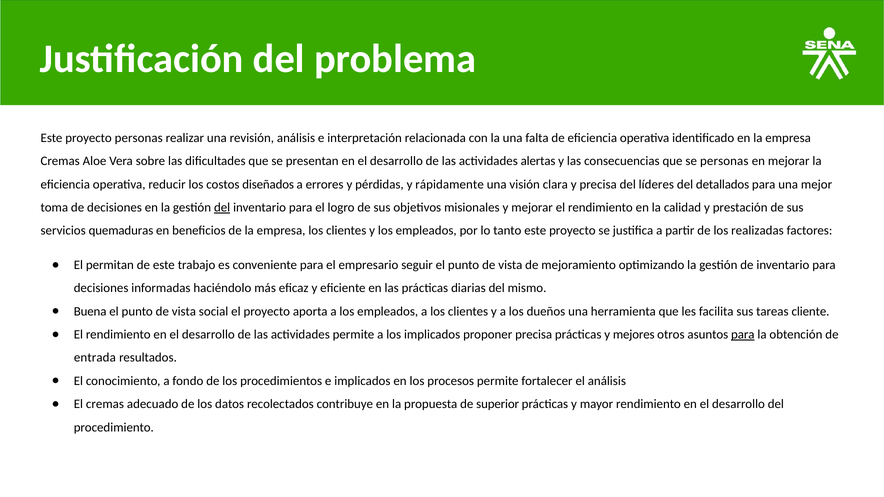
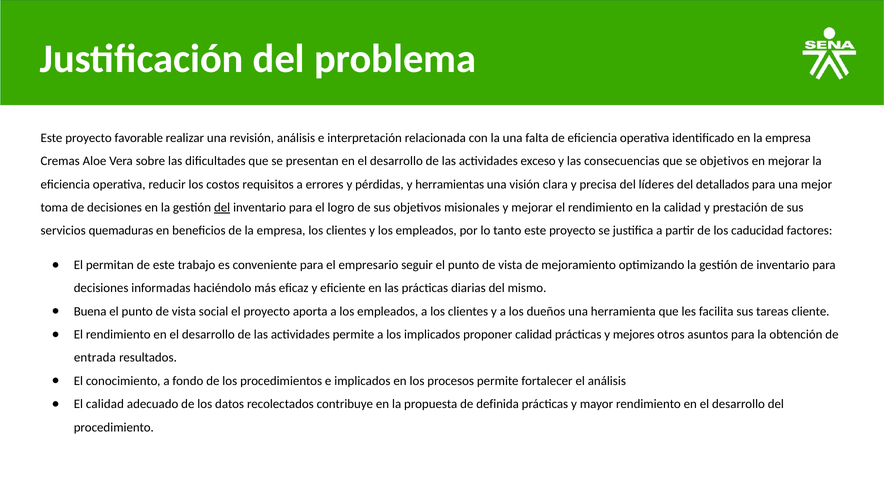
proyecto personas: personas -> favorable
alertas: alertas -> exceso
se personas: personas -> objetivos
diseñados: diseñados -> requisitos
rápidamente: rápidamente -> herramientas
realizadas: realizadas -> caducidad
proponer precisa: precisa -> calidad
para at (743, 335) underline: present -> none
El cremas: cremas -> calidad
superior: superior -> definida
